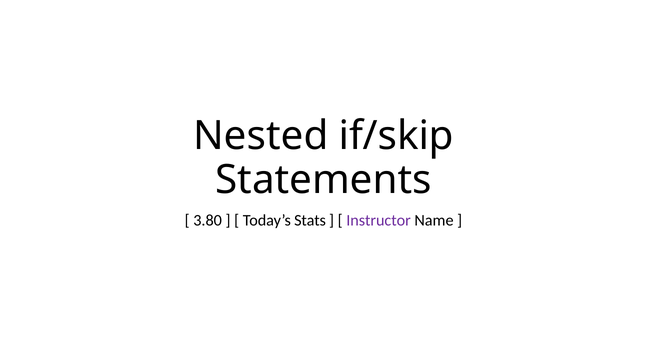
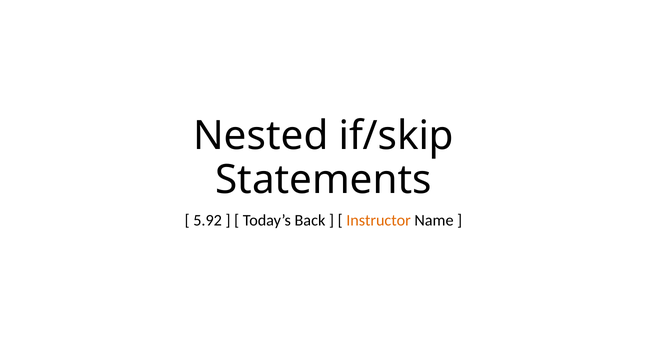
3.80: 3.80 -> 5.92
Stats: Stats -> Back
Instructor colour: purple -> orange
